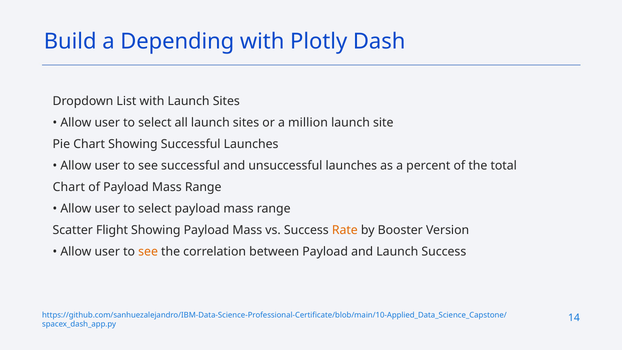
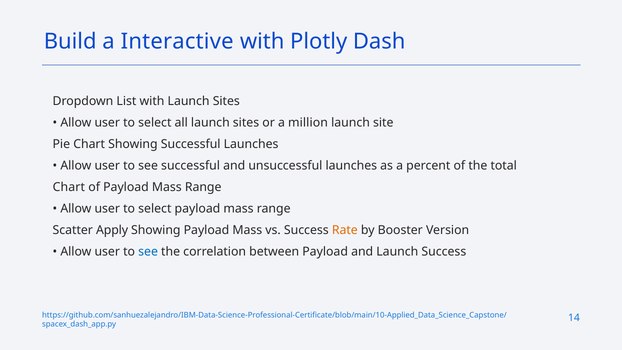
Depending: Depending -> Interactive
Flight: Flight -> Apply
see at (148, 252) colour: orange -> blue
